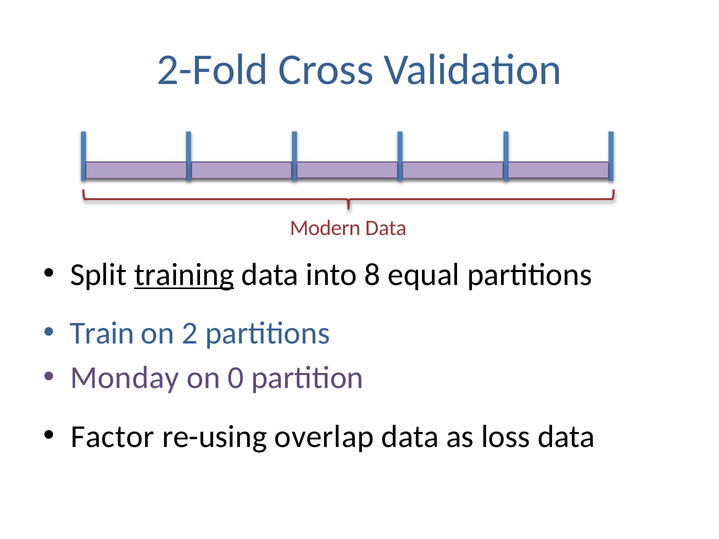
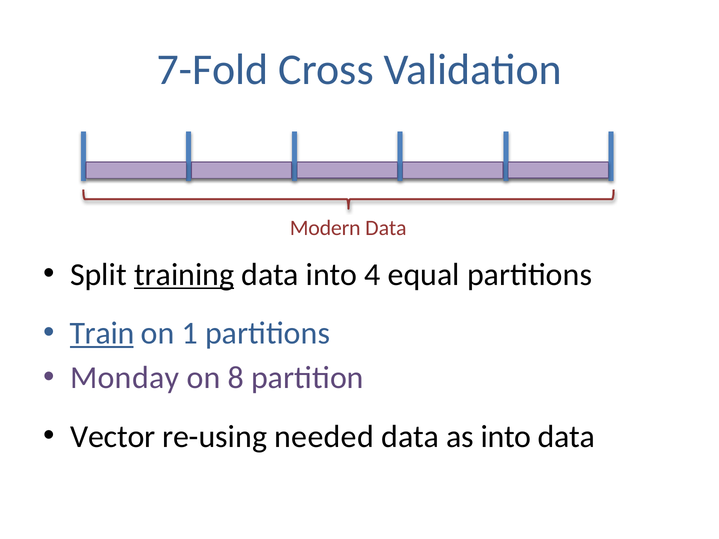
2-Fold: 2-Fold -> 7-Fold
8: 8 -> 4
Train underline: none -> present
2: 2 -> 1
0: 0 -> 8
Factor: Factor -> Vector
overlap: overlap -> needed
as loss: loss -> into
